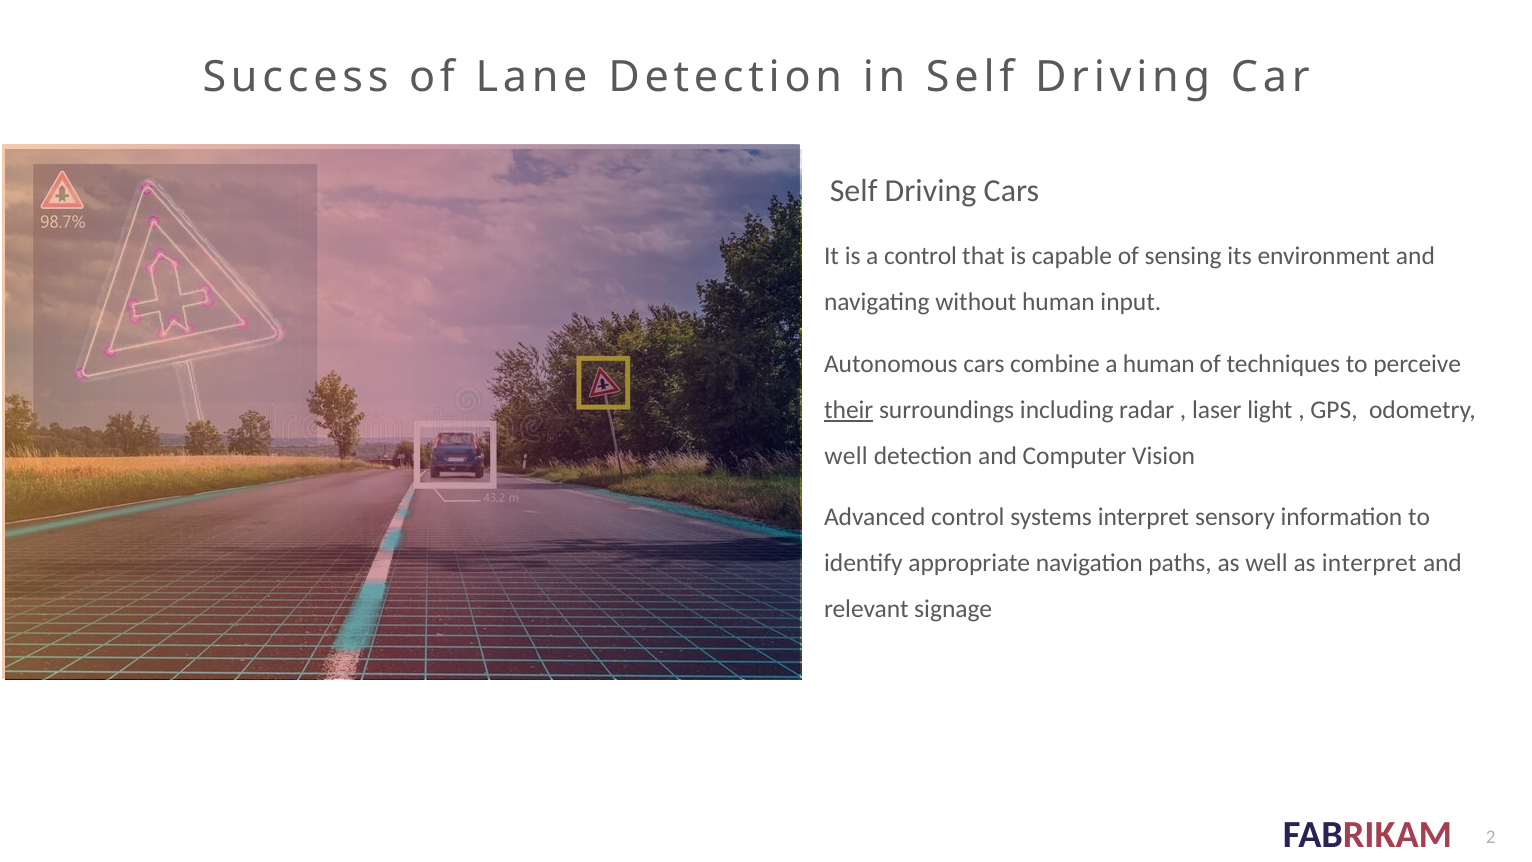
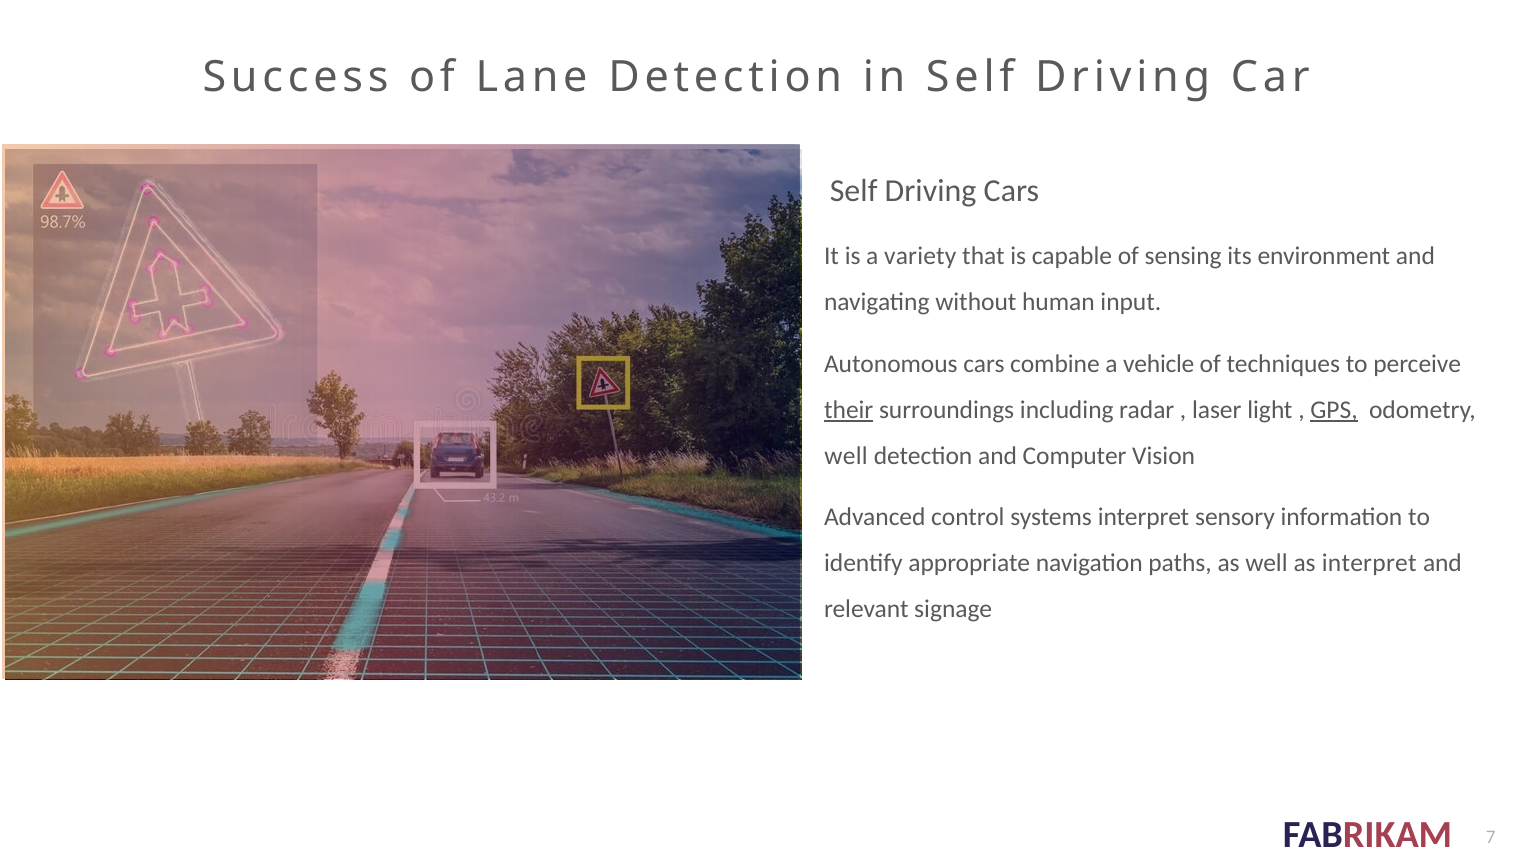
a control: control -> variety
a human: human -> vehicle
GPS underline: none -> present
2: 2 -> 7
